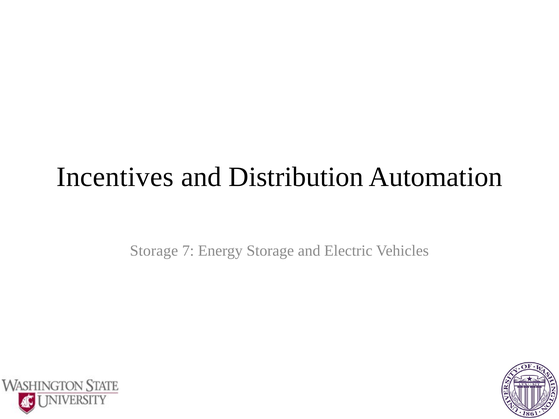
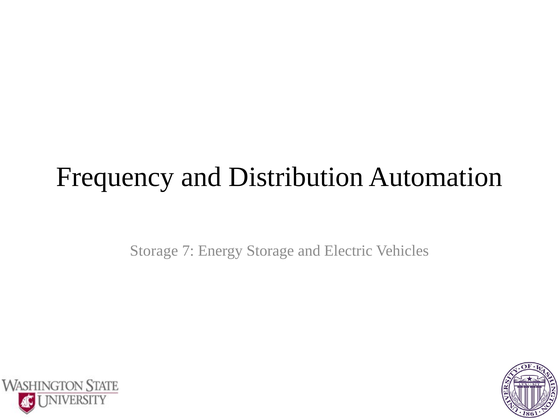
Incentives: Incentives -> Frequency
